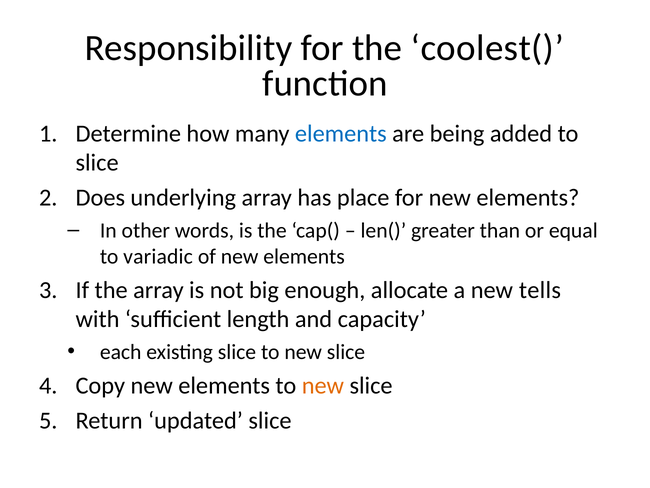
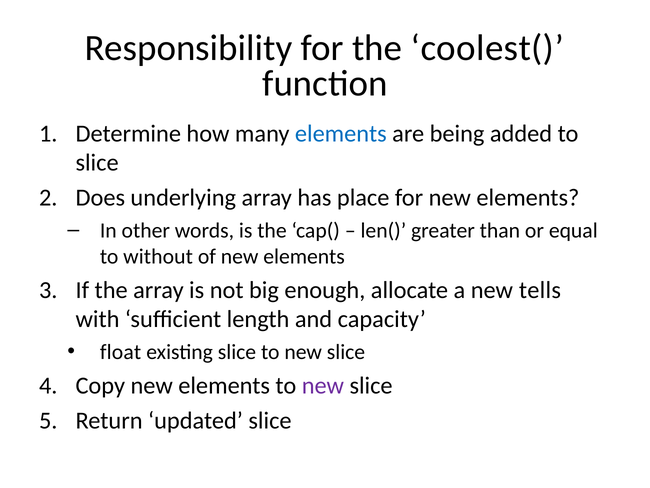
variadic: variadic -> without
each: each -> float
new at (323, 385) colour: orange -> purple
